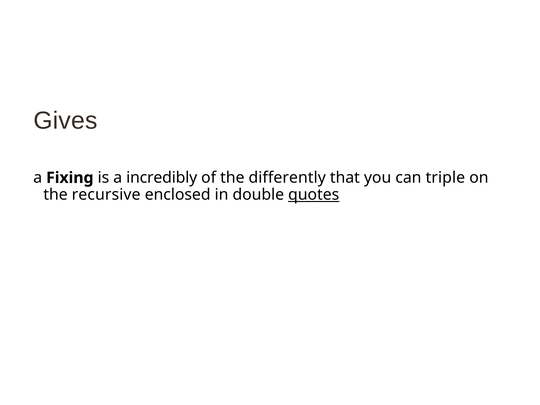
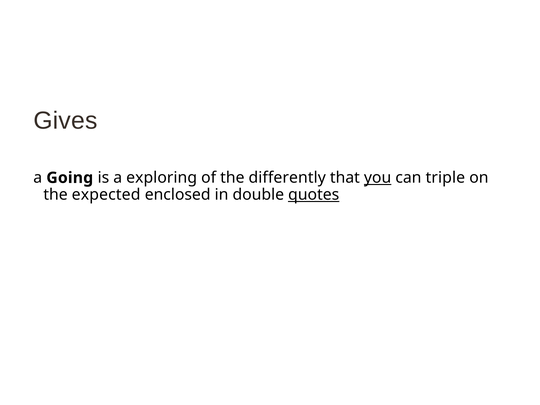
Fixing: Fixing -> Going
incredibly: incredibly -> exploring
you underline: none -> present
recursive: recursive -> expected
